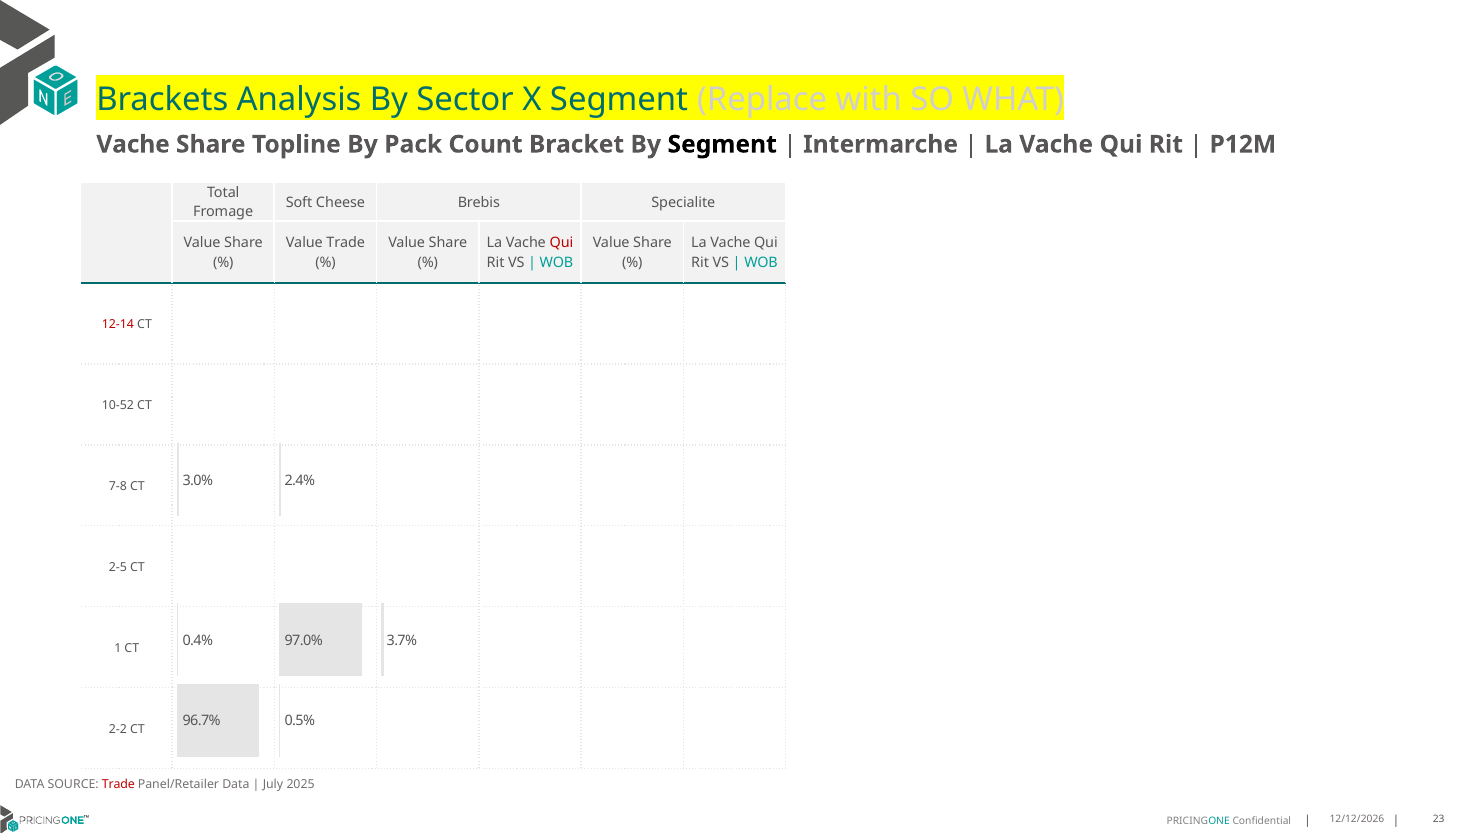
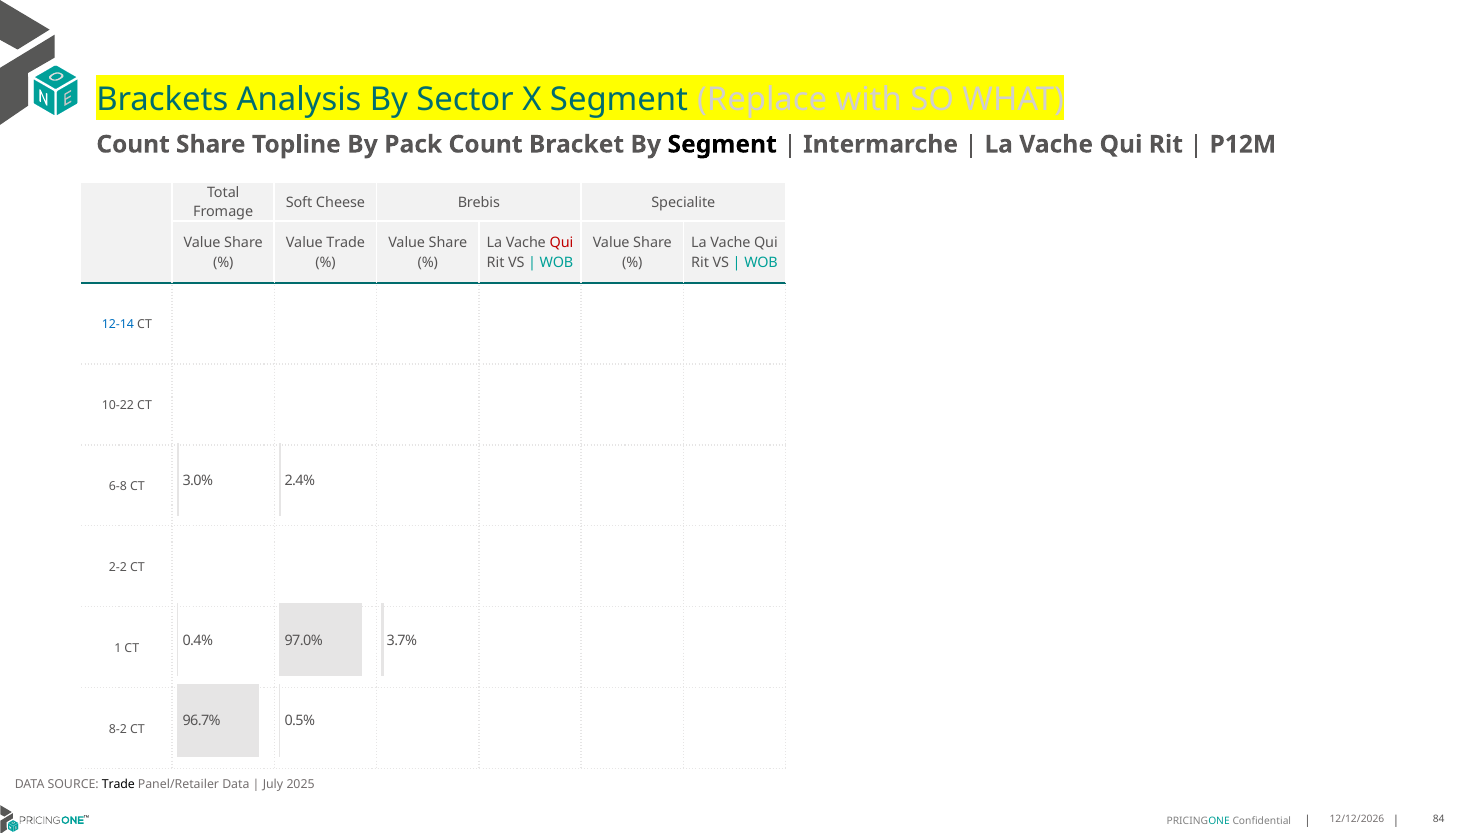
Vache at (133, 144): Vache -> Count
12-14 colour: red -> blue
10-52: 10-52 -> 10-22
7-8: 7-8 -> 6-8
2-5: 2-5 -> 2-2
2-2: 2-2 -> 8-2
Trade at (118, 785) colour: red -> black
23: 23 -> 84
